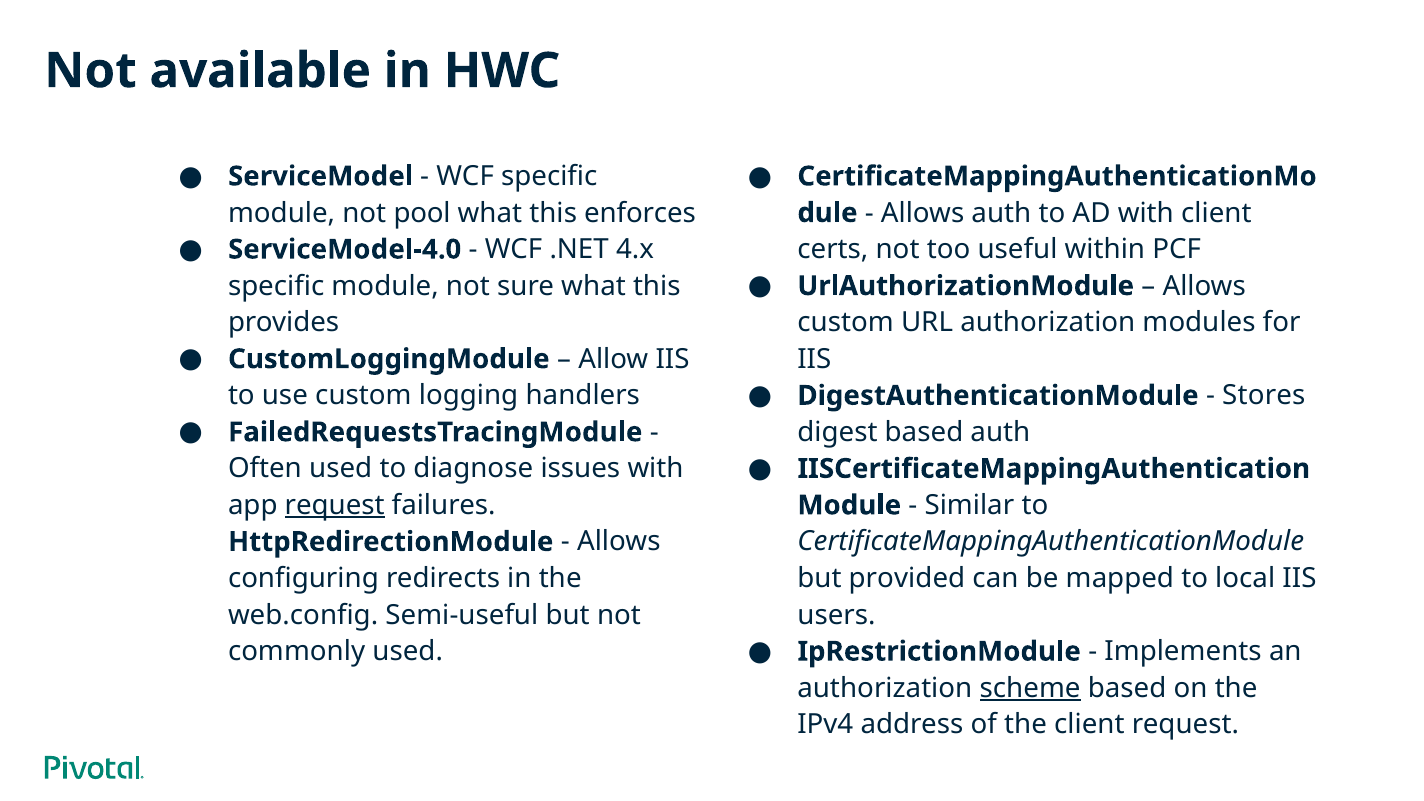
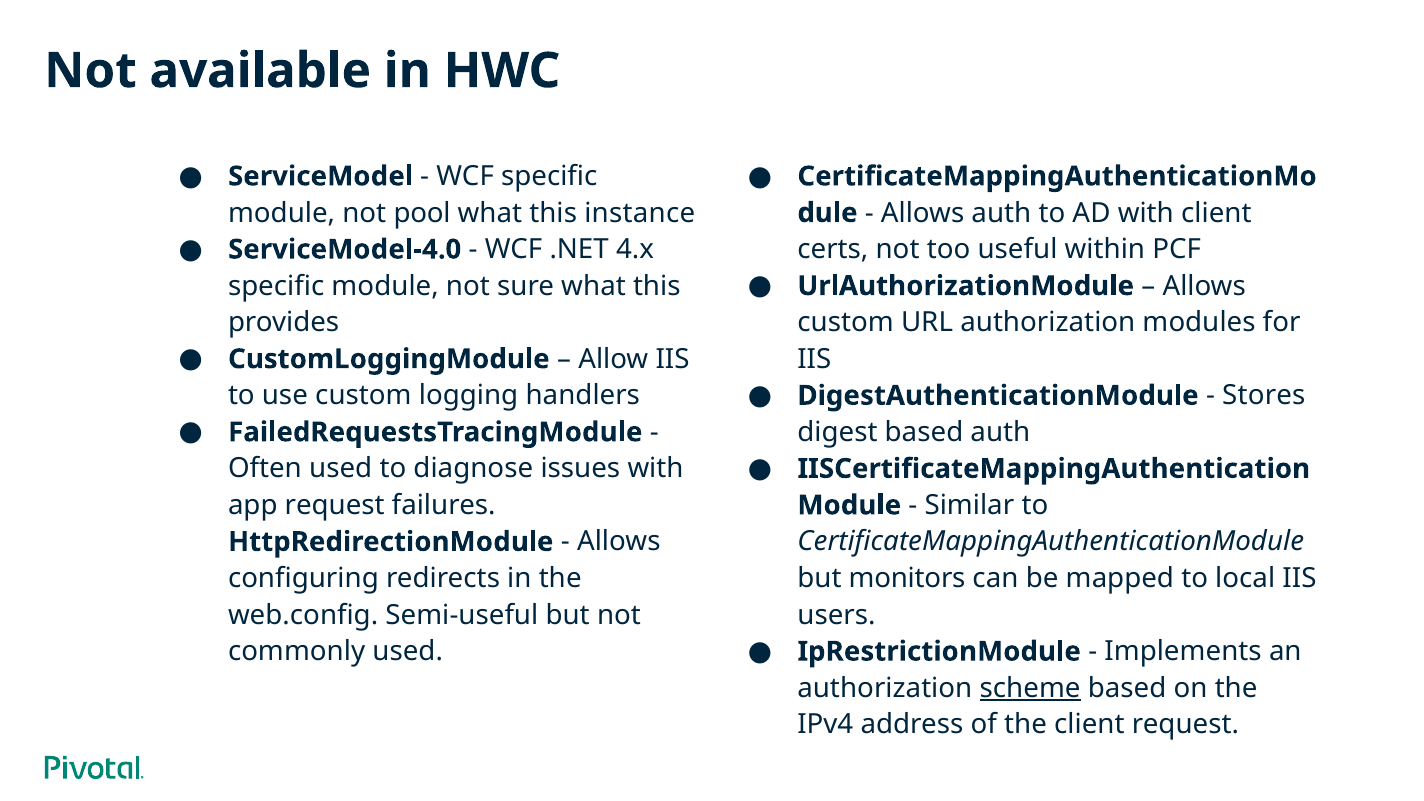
enforces: enforces -> instance
request at (335, 505) underline: present -> none
provided: provided -> monitors
